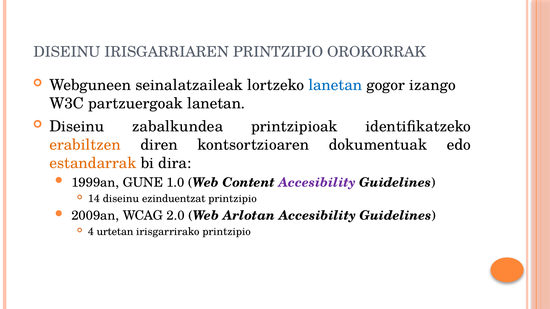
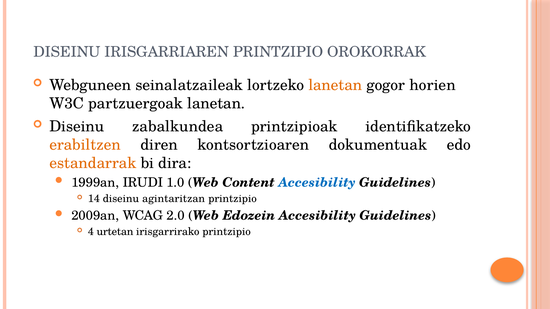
lanetan at (335, 85) colour: blue -> orange
izango: izango -> horien
GUNE: GUNE -> IRUDI
Accesibility at (317, 183) colour: purple -> blue
ezinduentzat: ezinduentzat -> agintaritzan
Arlotan: Arlotan -> Edozein
